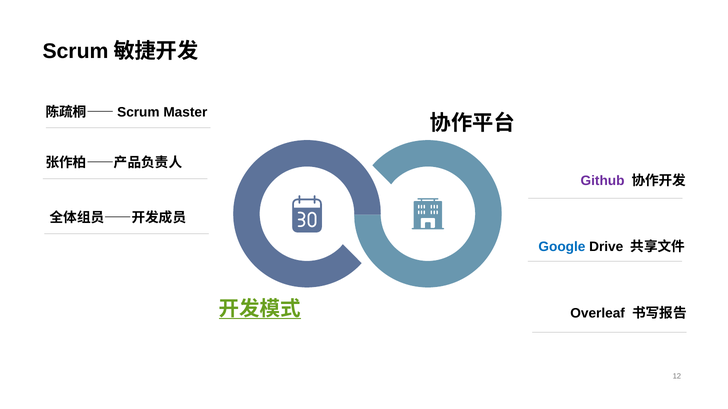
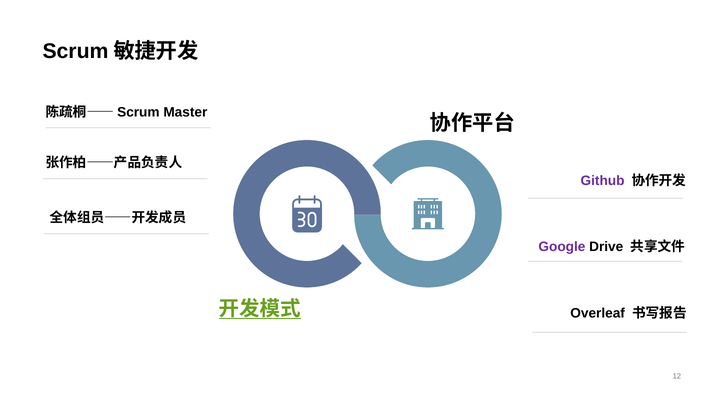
Google colour: blue -> purple
